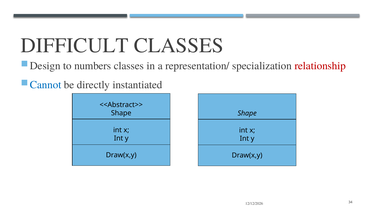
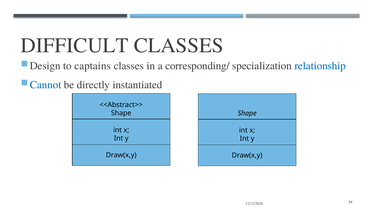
numbers: numbers -> captains
representation/: representation/ -> corresponding/
relationship colour: red -> blue
